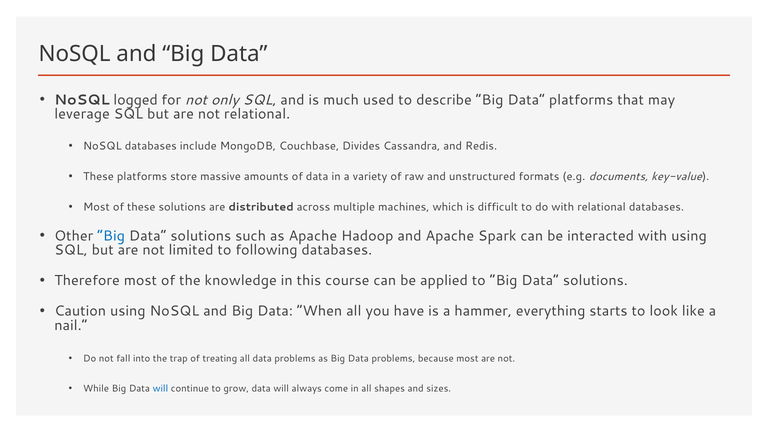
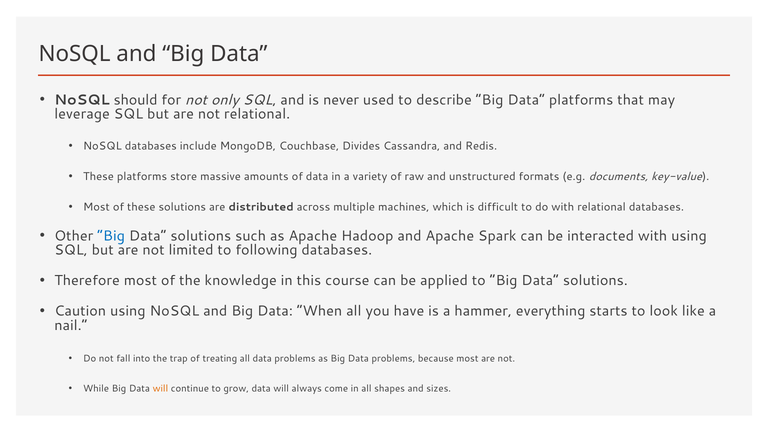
logged: logged -> should
much: much -> never
will at (160, 389) colour: blue -> orange
